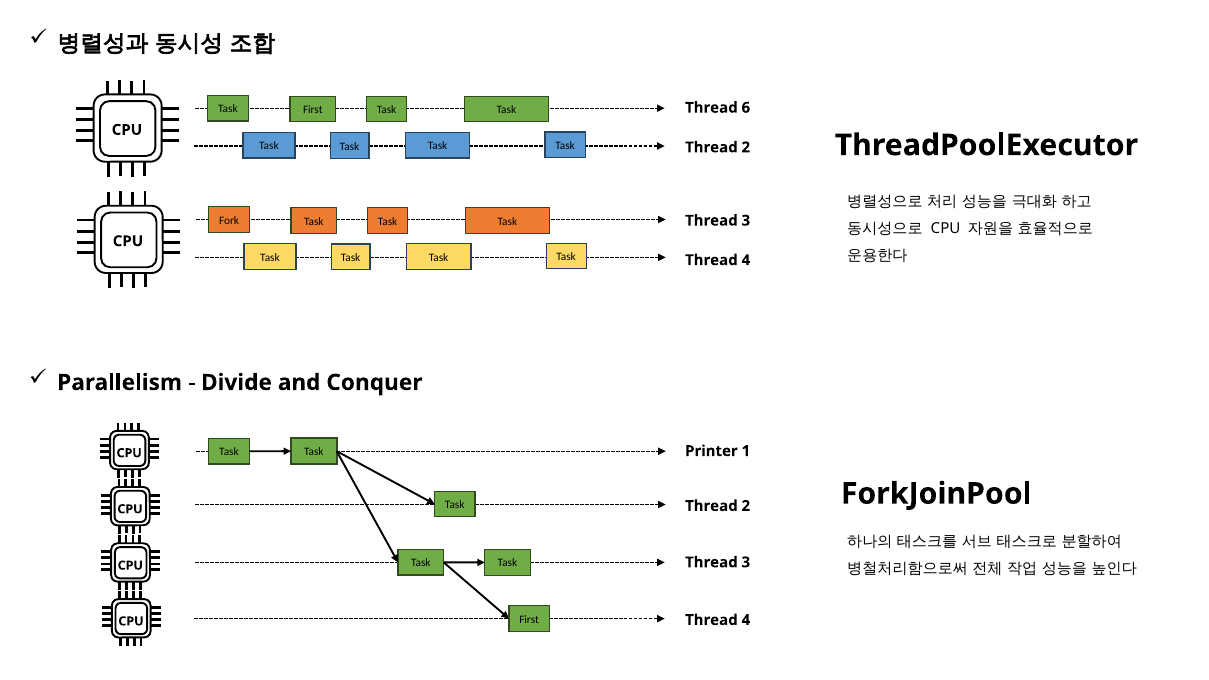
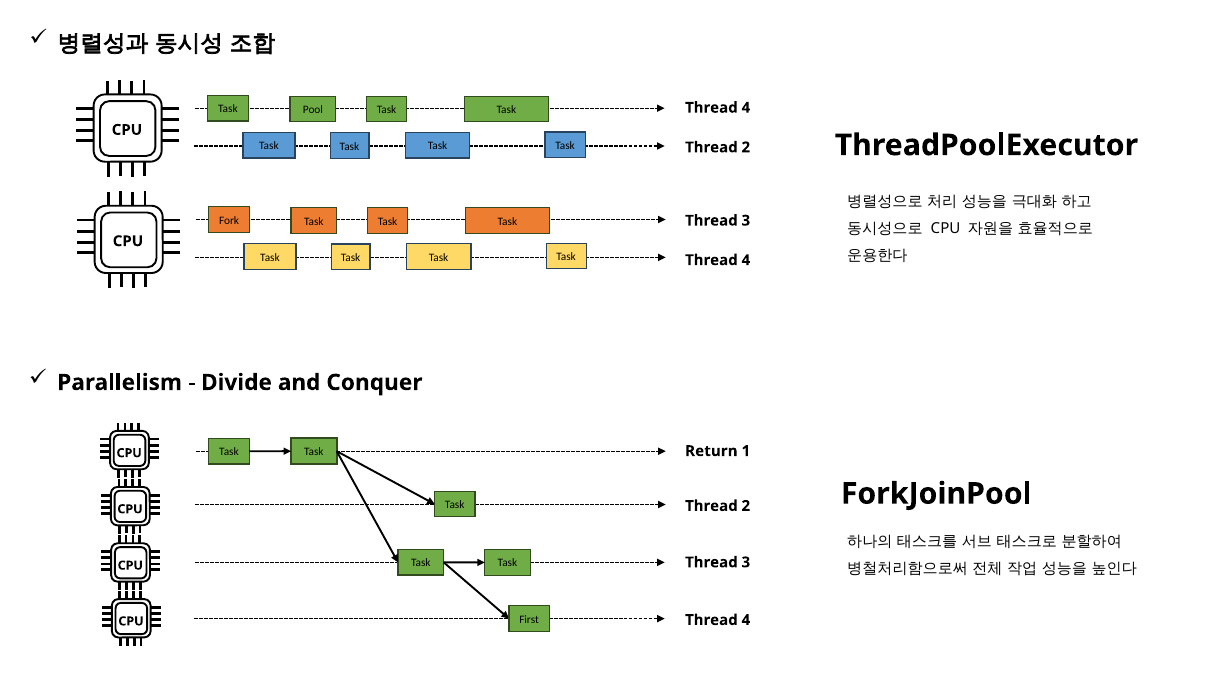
6 at (746, 108): 6 -> 4
First at (313, 110): First -> Pool
Printer: Printer -> Return
